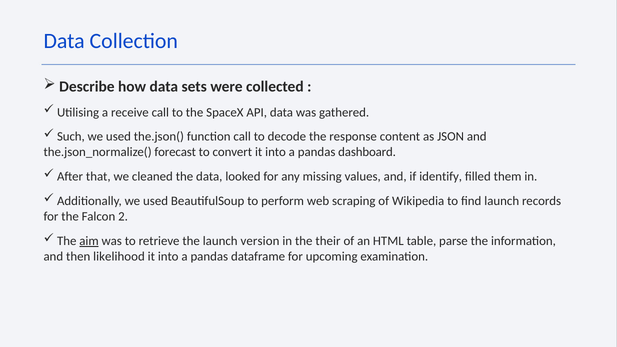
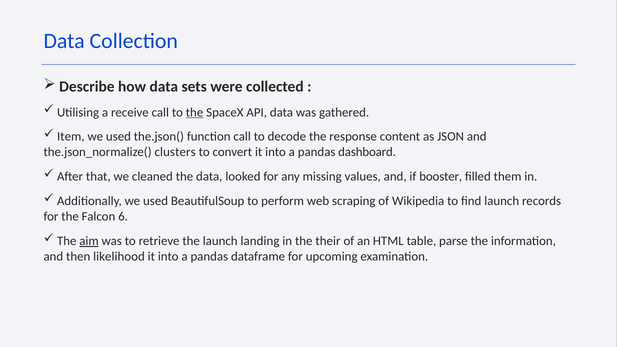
the at (195, 112) underline: none -> present
Such: Such -> Item
forecast: forecast -> clusters
identify: identify -> booster
2: 2 -> 6
version: version -> landing
